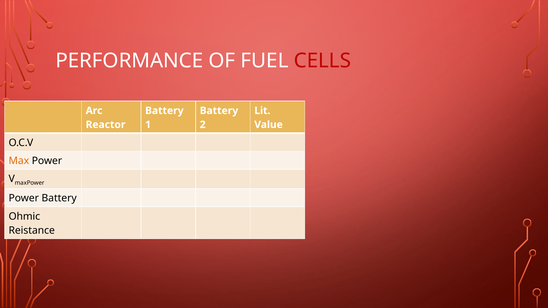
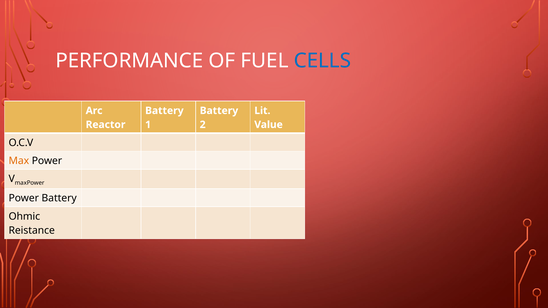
CELLS colour: red -> blue
